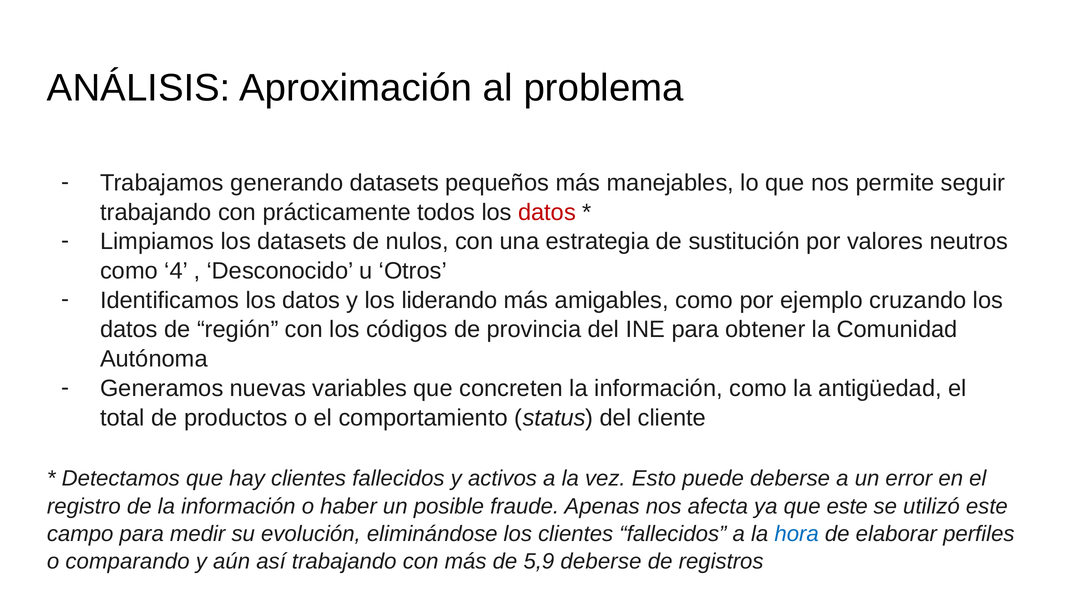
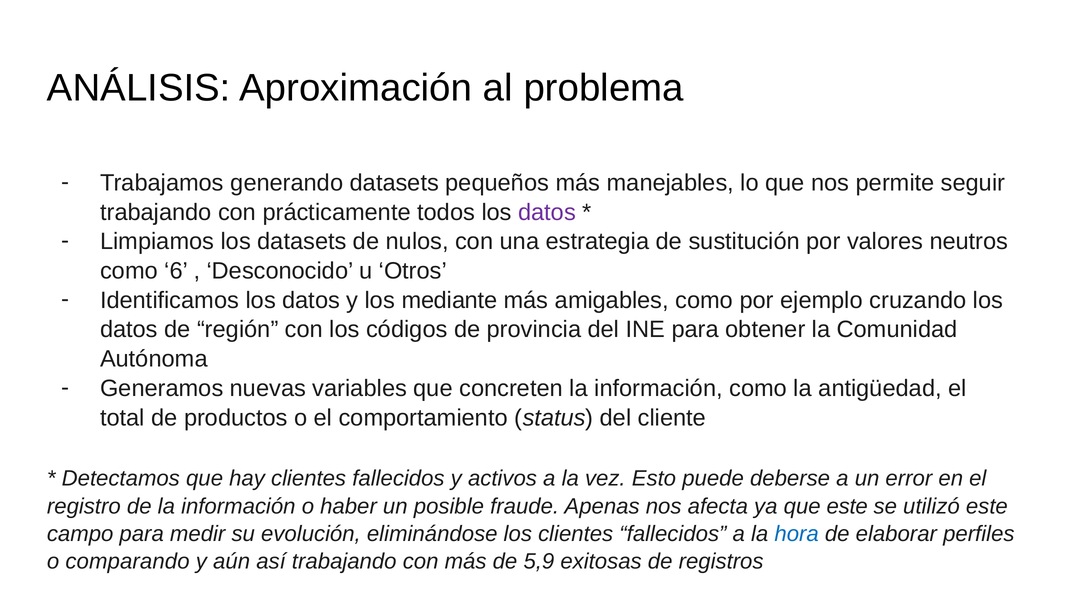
datos at (547, 212) colour: red -> purple
4: 4 -> 6
liderando: liderando -> mediante
5,9 deberse: deberse -> exitosas
